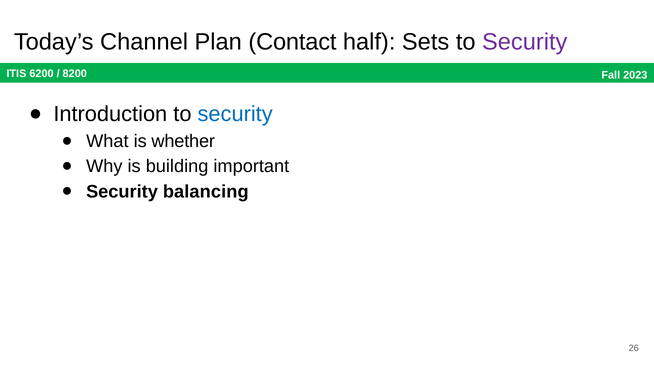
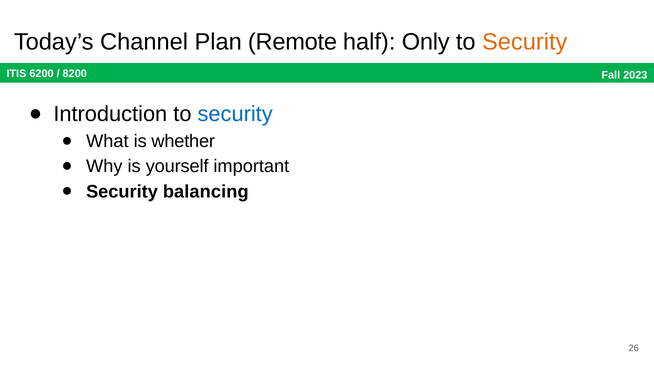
Contact: Contact -> Remote
Sets: Sets -> Only
Security at (525, 42) colour: purple -> orange
building: building -> yourself
